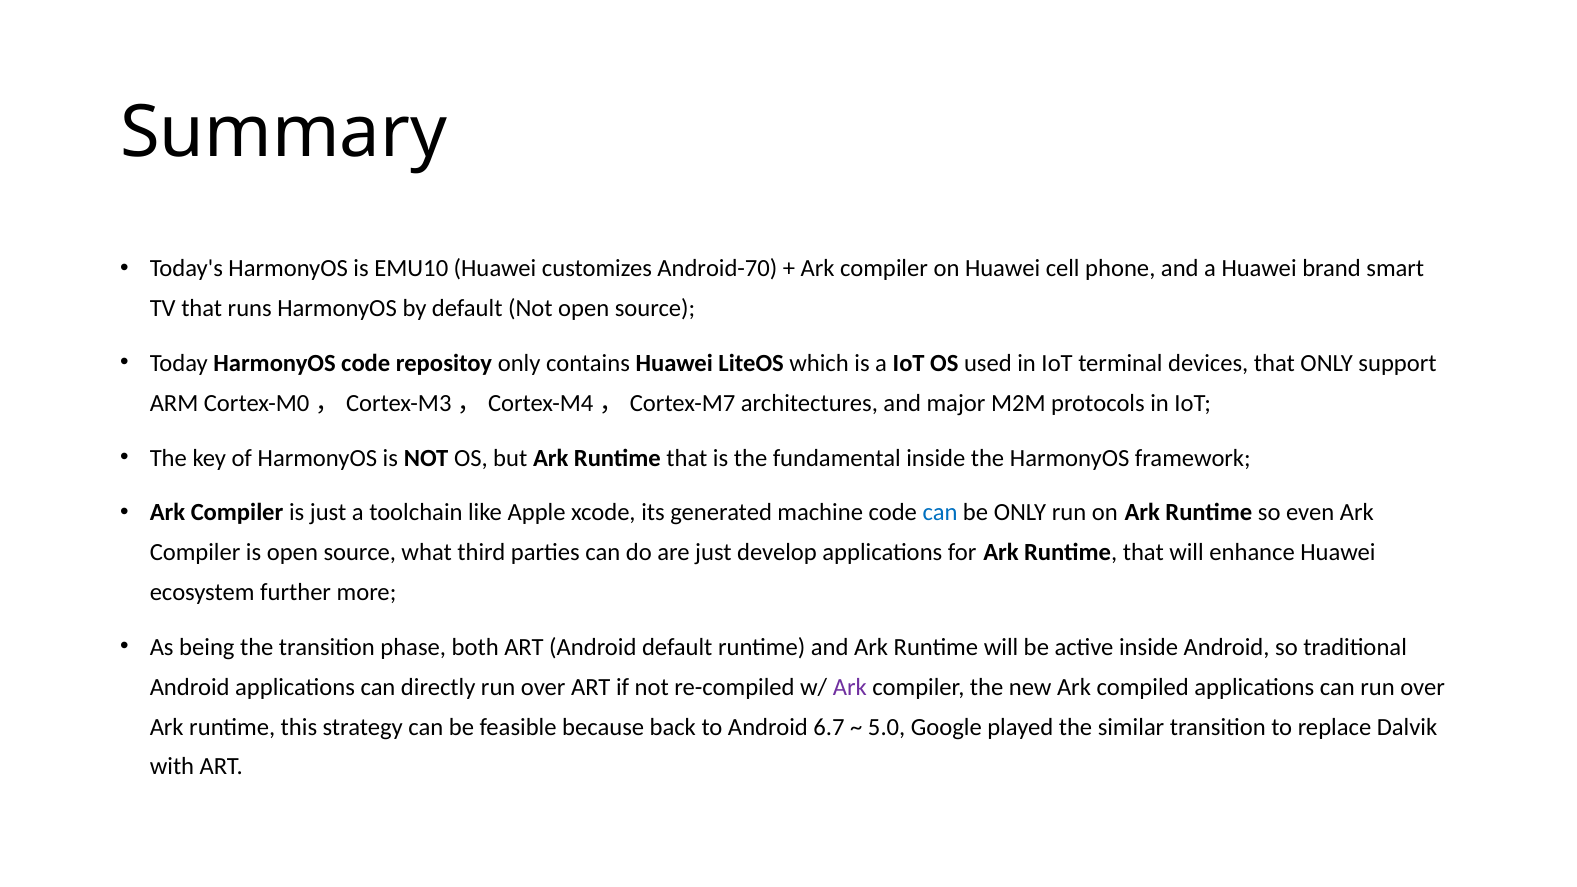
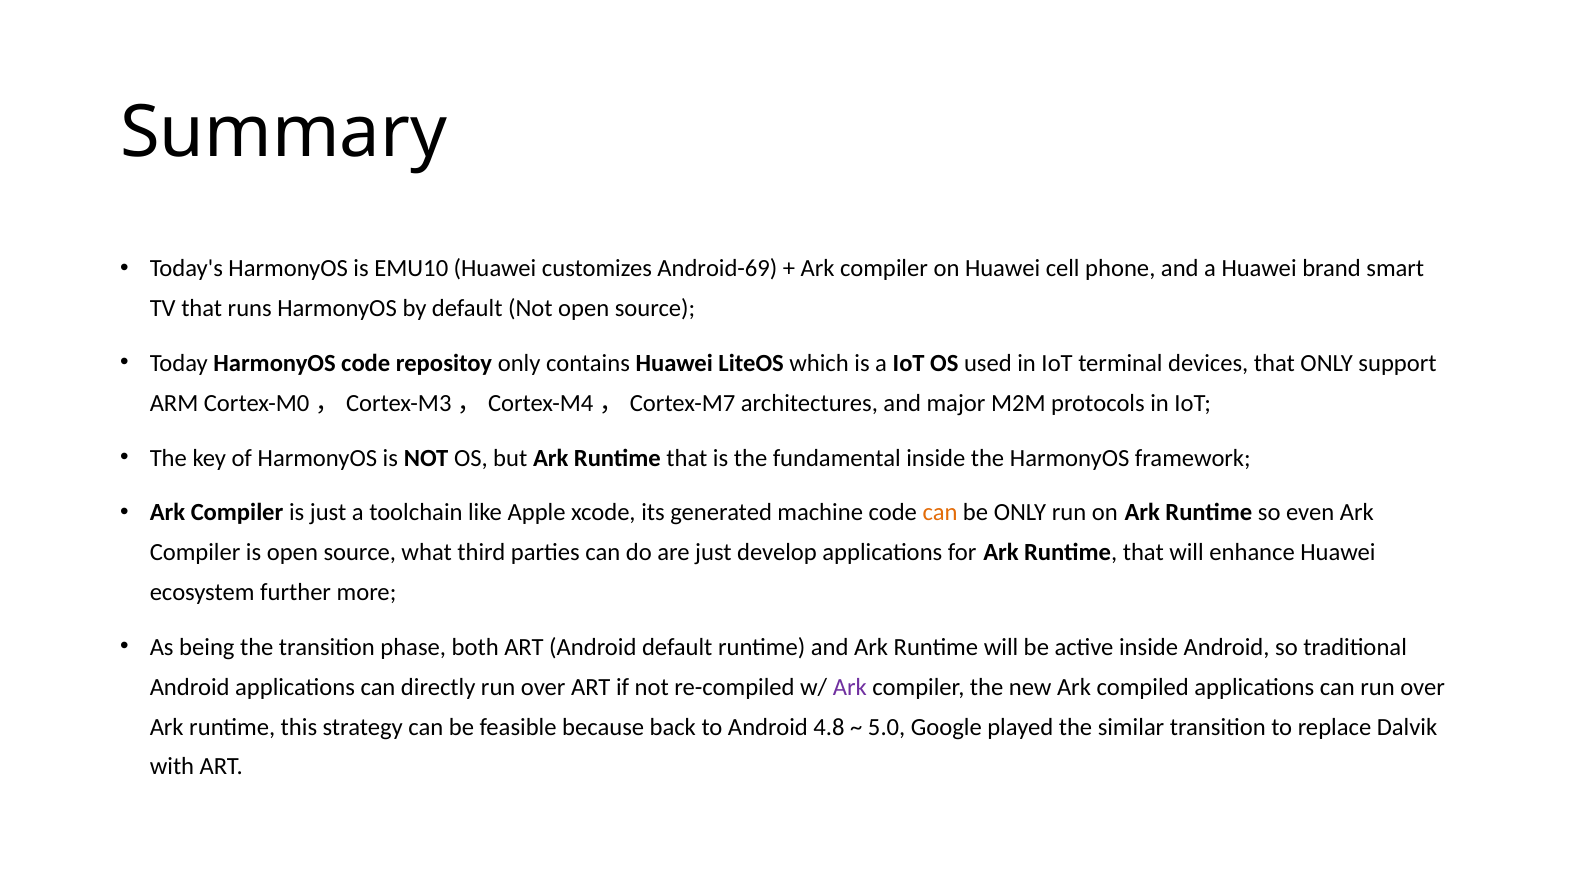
Android-70: Android-70 -> Android-69
can at (940, 513) colour: blue -> orange
6.7: 6.7 -> 4.8
